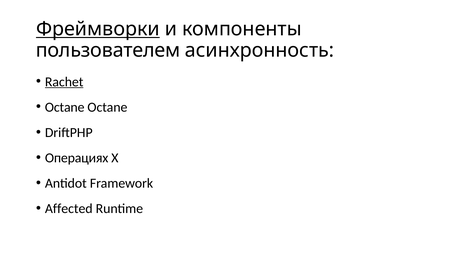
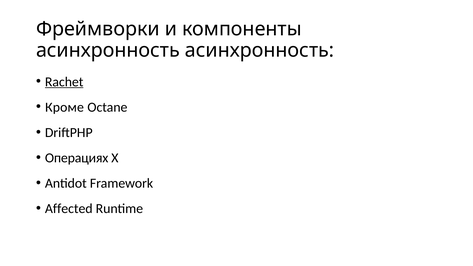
Фреймворки underline: present -> none
пользователем at (108, 50): пользователем -> асинхронность
Octane at (65, 107): Octane -> Кроме
